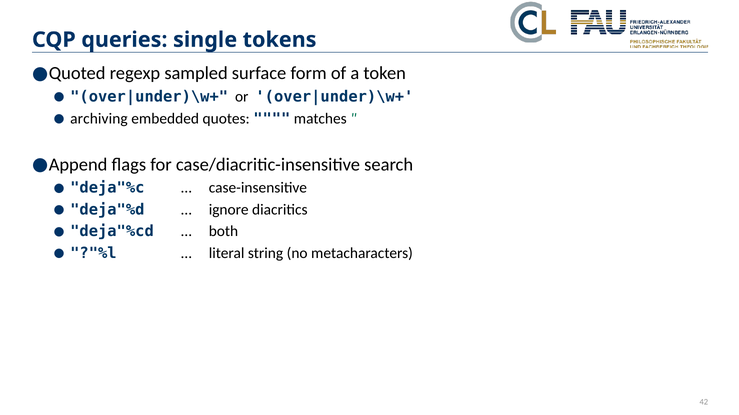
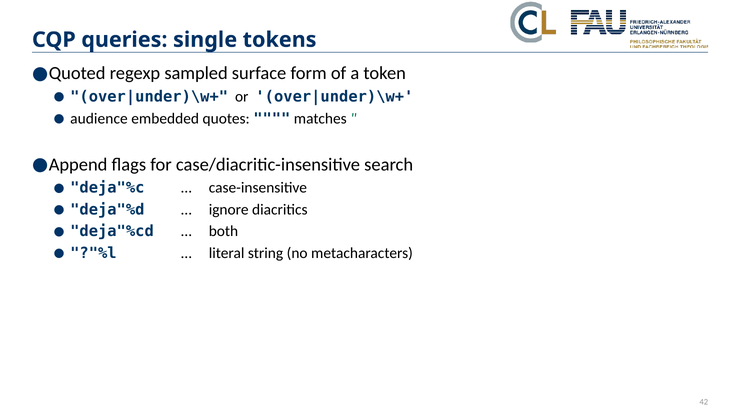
archiving: archiving -> audience
